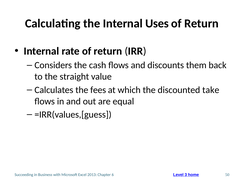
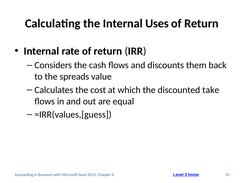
straight: straight -> spreads
fees: fees -> cost
